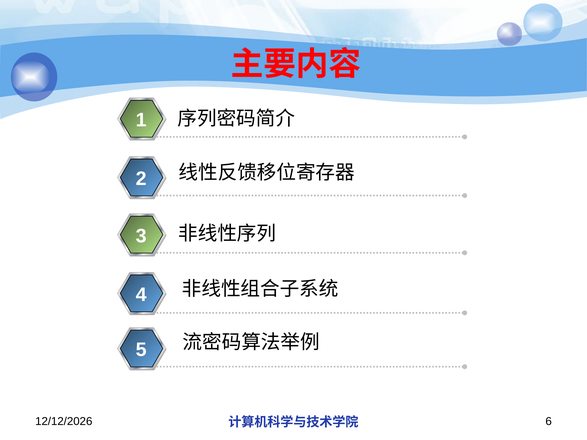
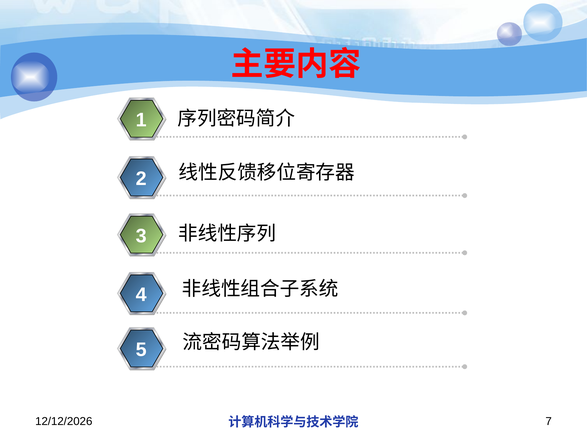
6: 6 -> 7
